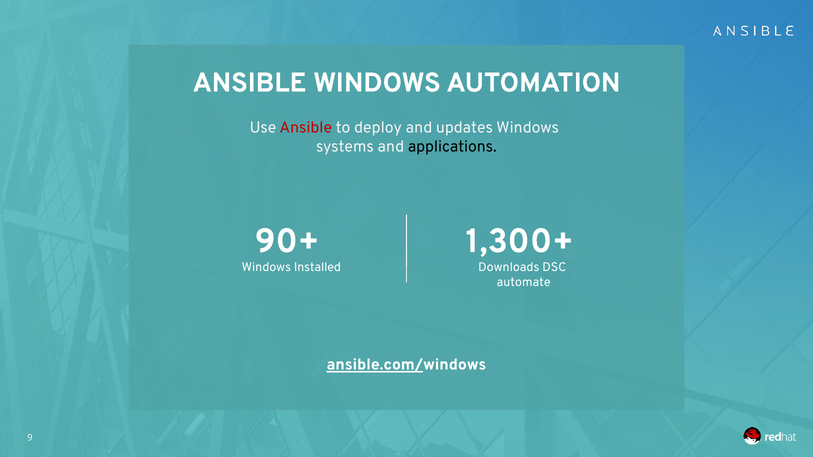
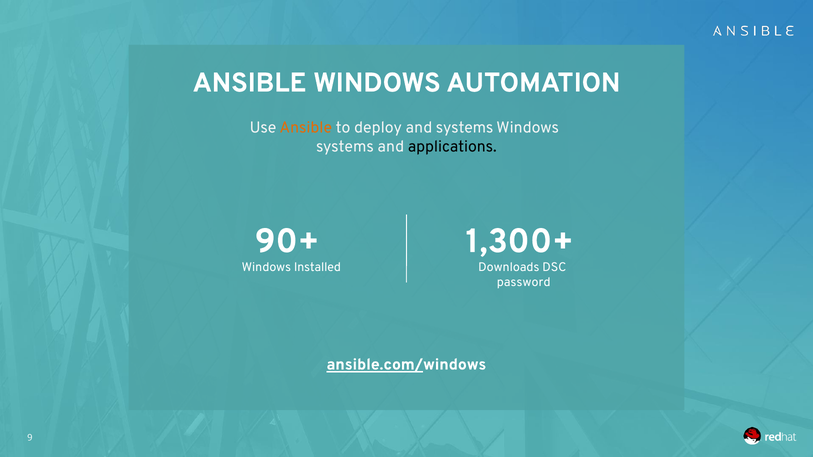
Ansible at (306, 128) colour: red -> orange
and updates: updates -> systems
automate: automate -> password
